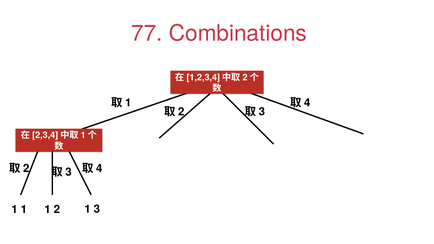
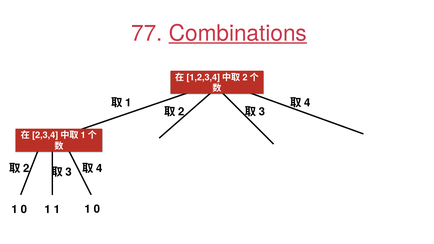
Combinations underline: none -> present
3 at (97, 209): 3 -> 0
1 at (24, 210): 1 -> 0
1 2: 2 -> 1
